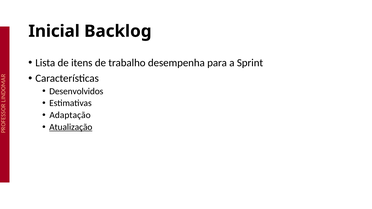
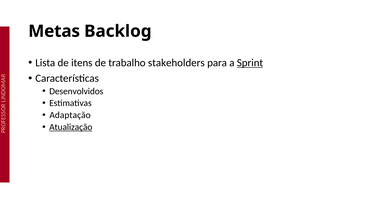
Inicial: Inicial -> Metas
desempenha: desempenha -> stakeholders
Sprint underline: none -> present
